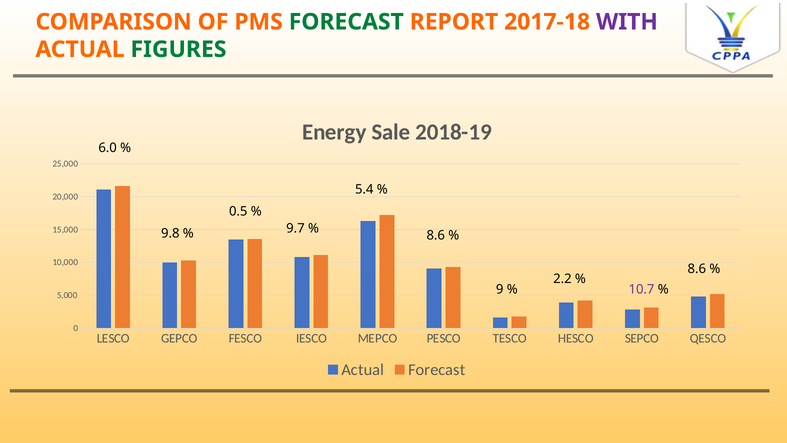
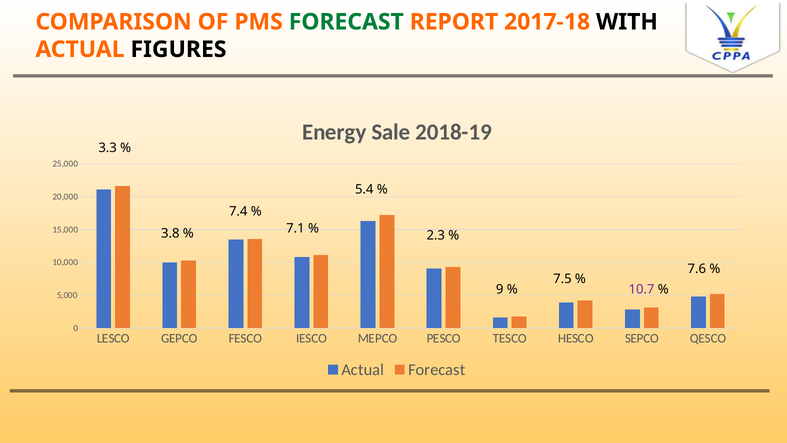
WITH colour: purple -> black
FIGURES colour: green -> black
6.0: 6.0 -> 3.3
0.5: 0.5 -> 7.4
9.7: 9.7 -> 7.1
9.8: 9.8 -> 3.8
8.6 at (436, 235): 8.6 -> 2.3
8.6 at (697, 269): 8.6 -> 7.6
2.2: 2.2 -> 7.5
